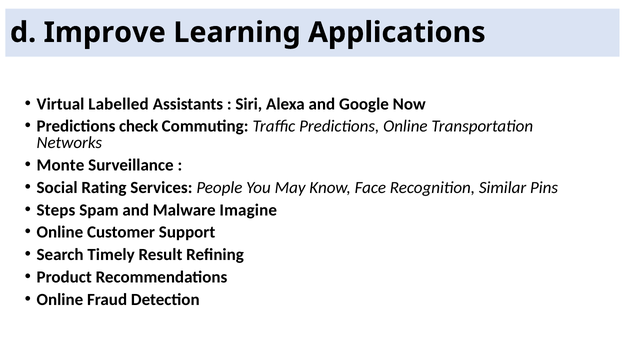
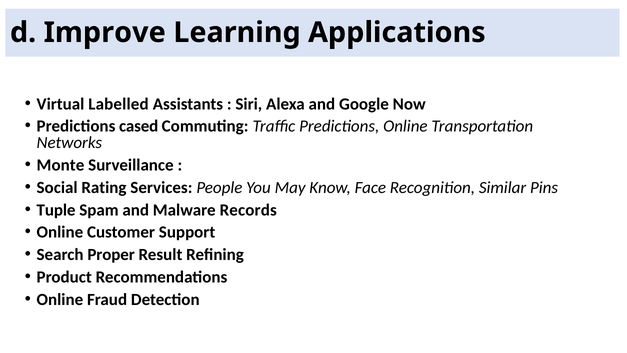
check: check -> cased
Steps: Steps -> Tuple
Imagine: Imagine -> Records
Timely: Timely -> Proper
